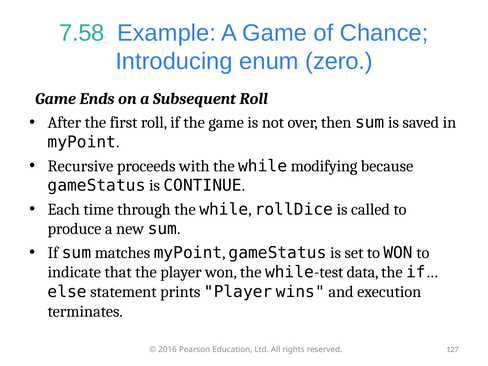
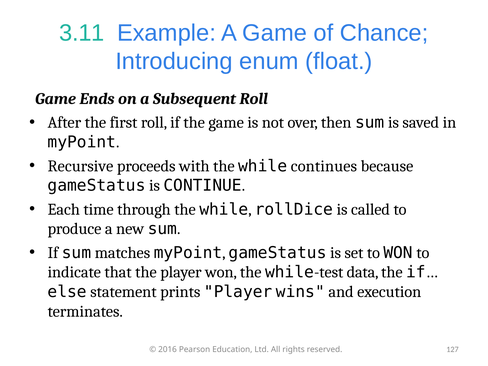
7.58: 7.58 -> 3.11
zero: zero -> float
modifying: modifying -> continues
